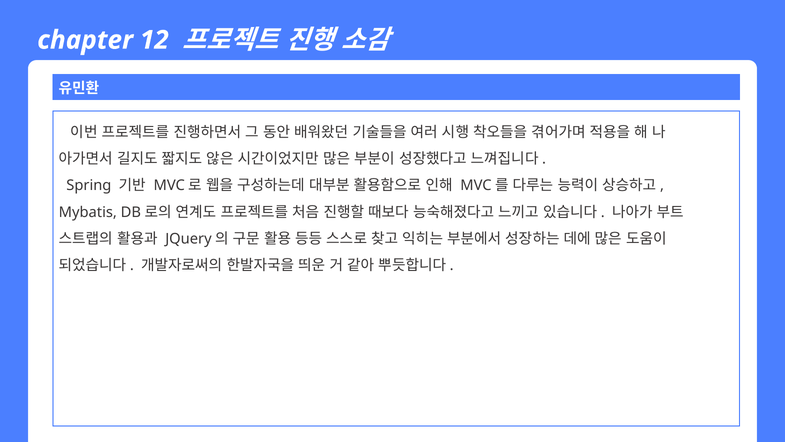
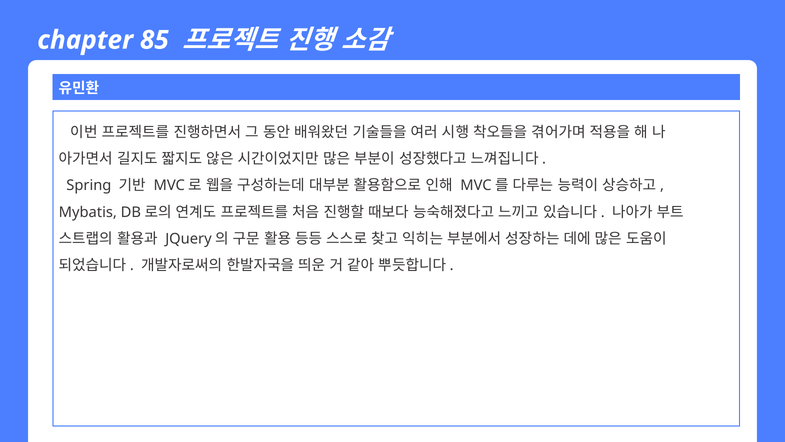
12: 12 -> 85
